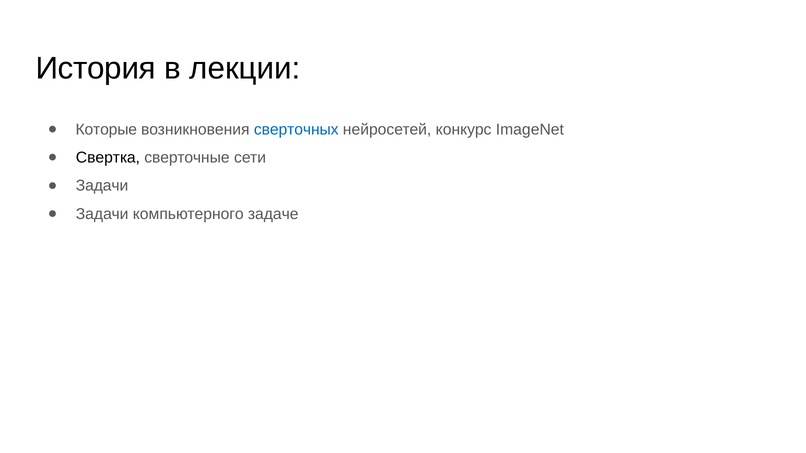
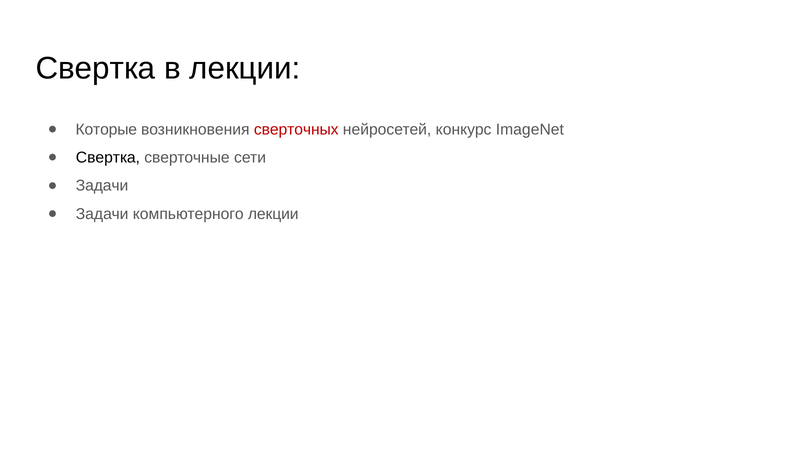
История at (96, 68): История -> Свертка
сверточных colour: blue -> red
компьютерного задаче: задаче -> лекции
